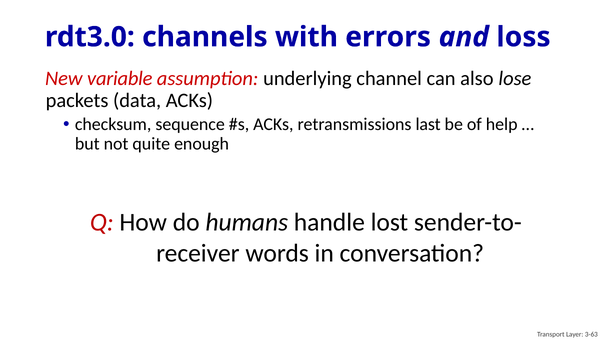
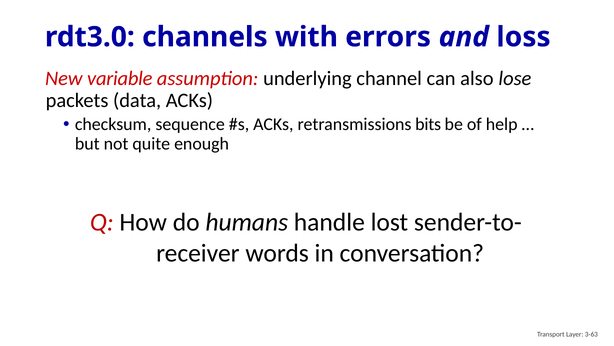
last: last -> bits
